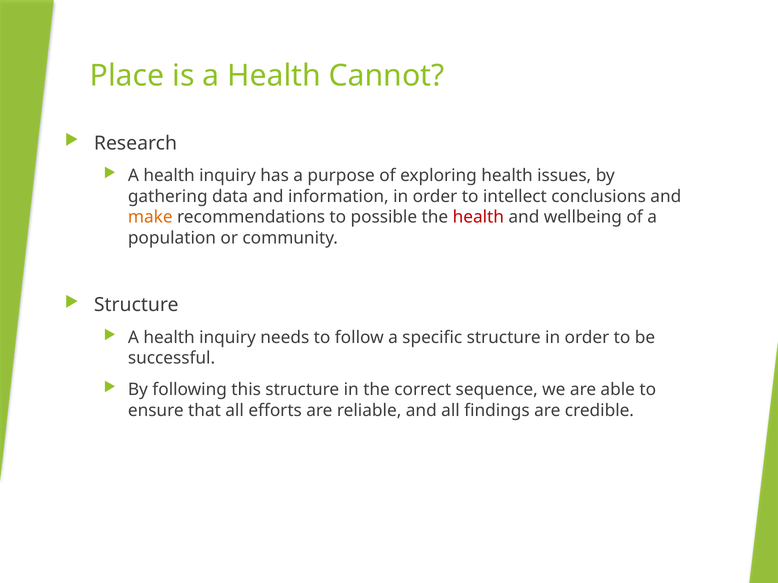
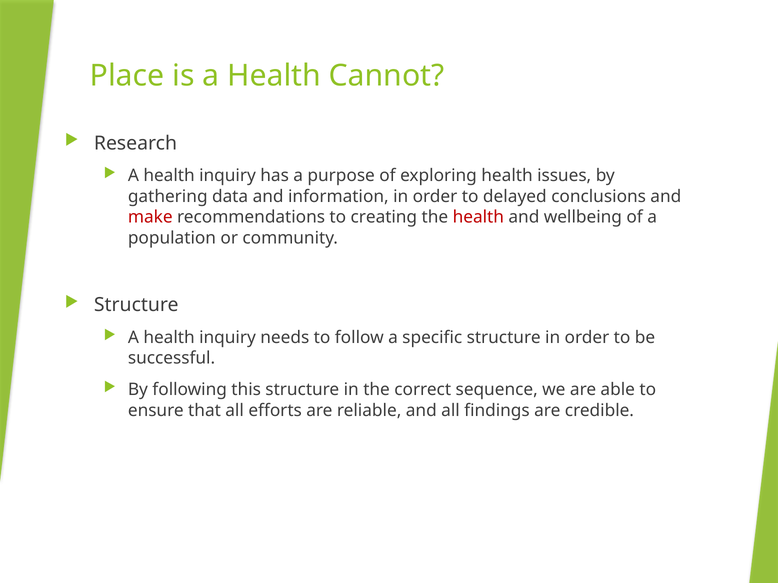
intellect: intellect -> delayed
make colour: orange -> red
possible: possible -> creating
